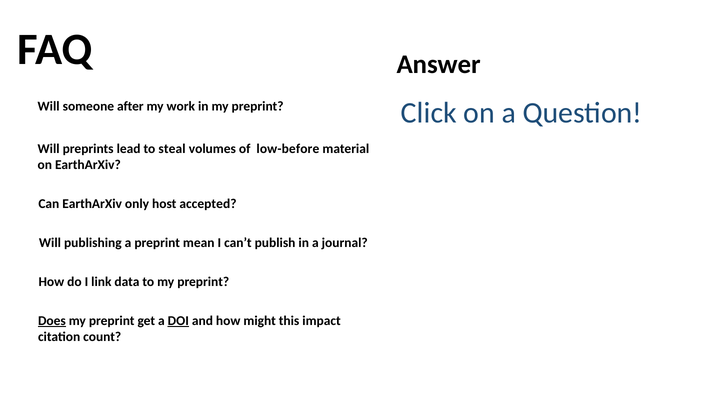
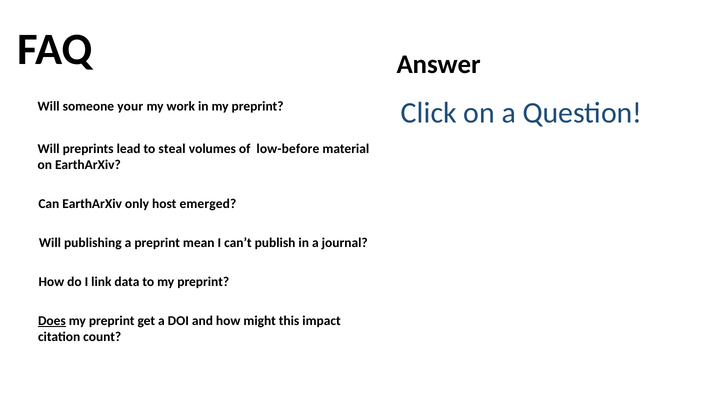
after: after -> your
accepted: accepted -> emerged
DOI underline: present -> none
